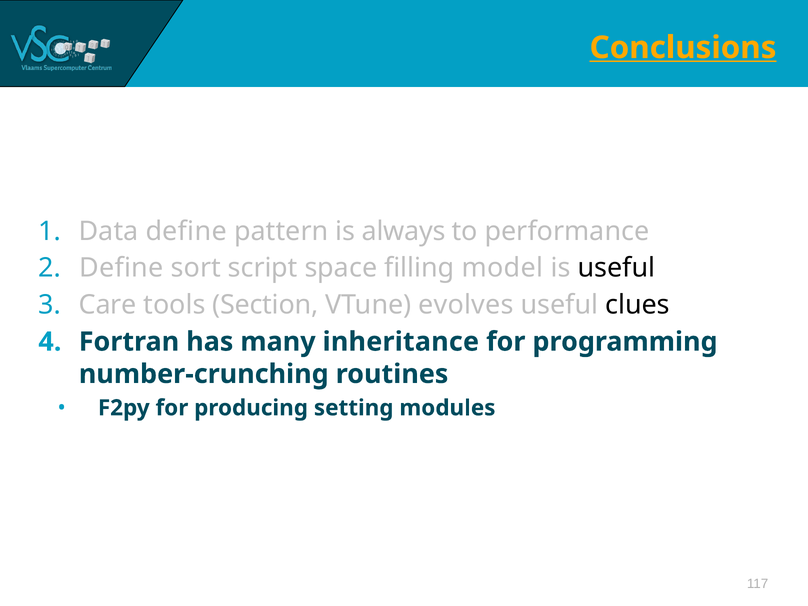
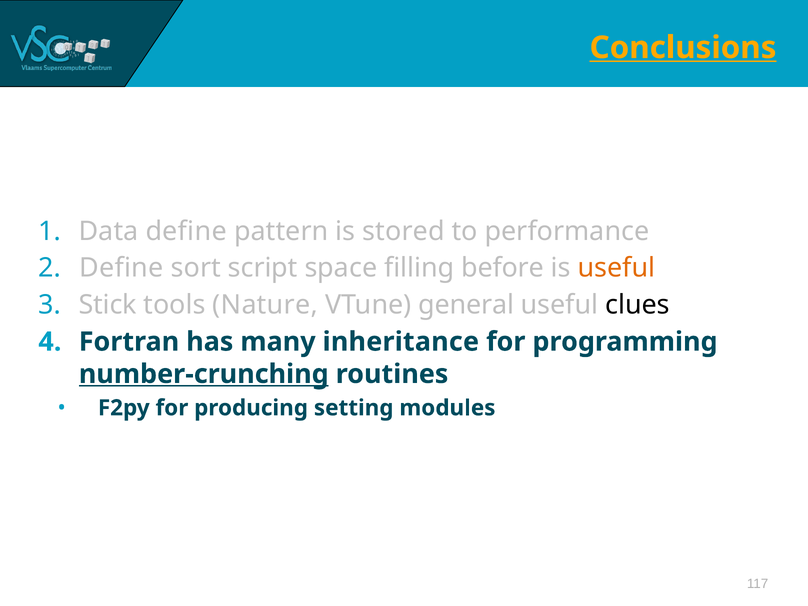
always: always -> stored
model: model -> before
useful at (616, 268) colour: black -> orange
Care: Care -> Stick
Section: Section -> Nature
evolves: evolves -> general
number-crunching underline: none -> present
